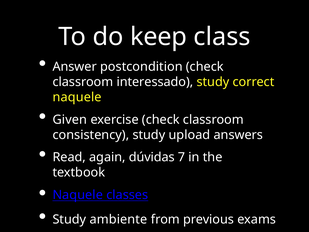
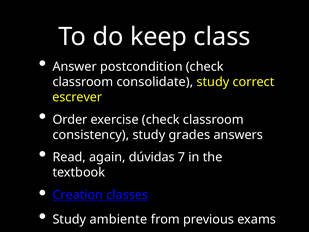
interessado: interessado -> consolidate
naquele at (77, 97): naquele -> escrever
Given: Given -> Order
upload: upload -> grades
Naquele at (78, 195): Naquele -> Creation
